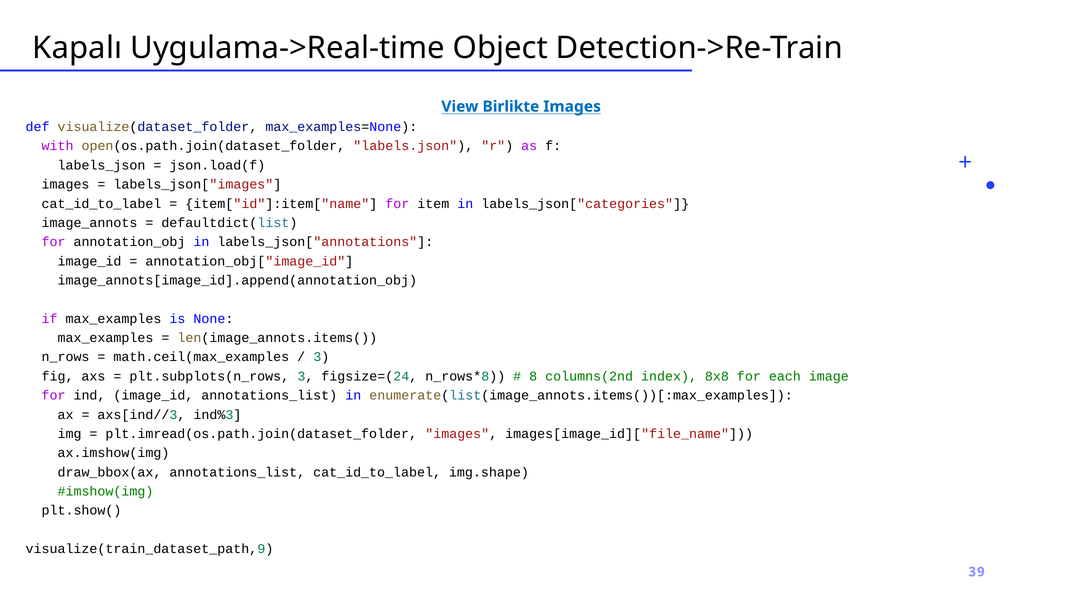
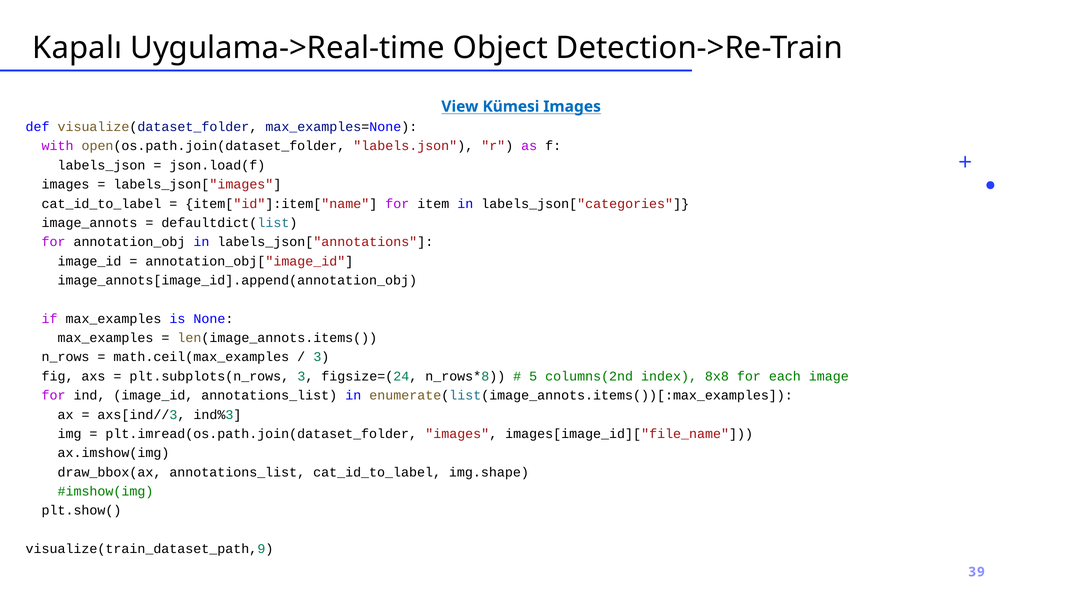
Birlikte: Birlikte -> Kümesi
8: 8 -> 5
